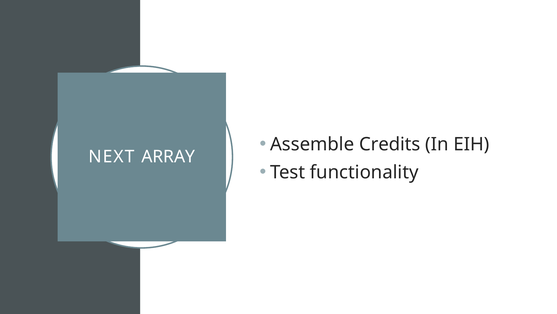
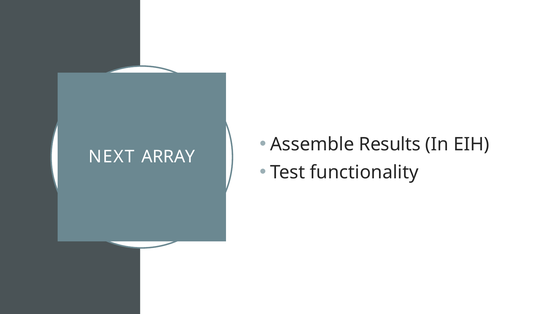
Credits: Credits -> Results
